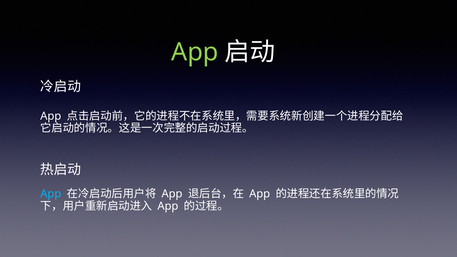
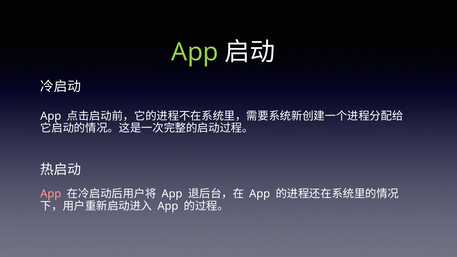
App at (51, 194) colour: light blue -> pink
